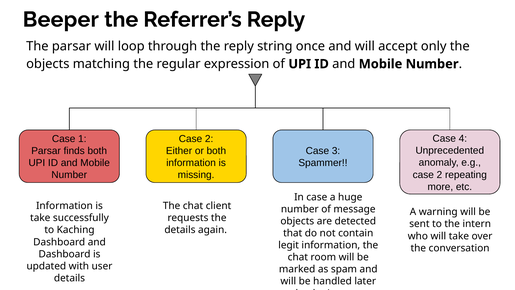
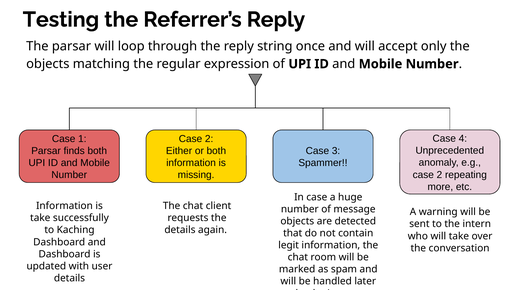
Beeper: Beeper -> Testing
